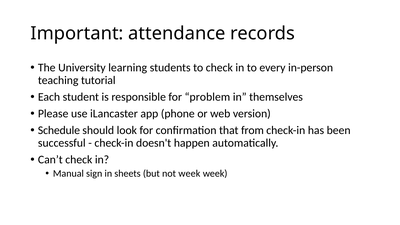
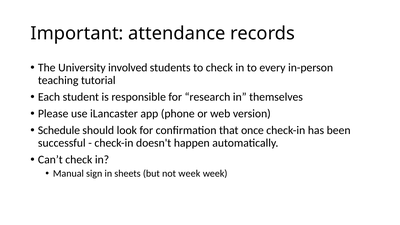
learning: learning -> involved
problem: problem -> research
from: from -> once
